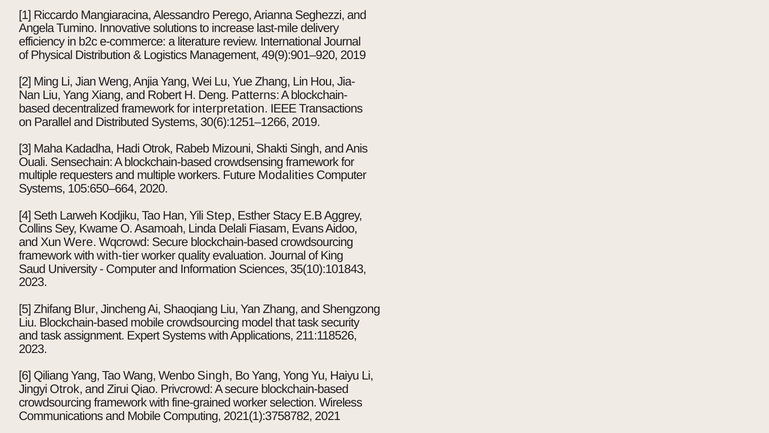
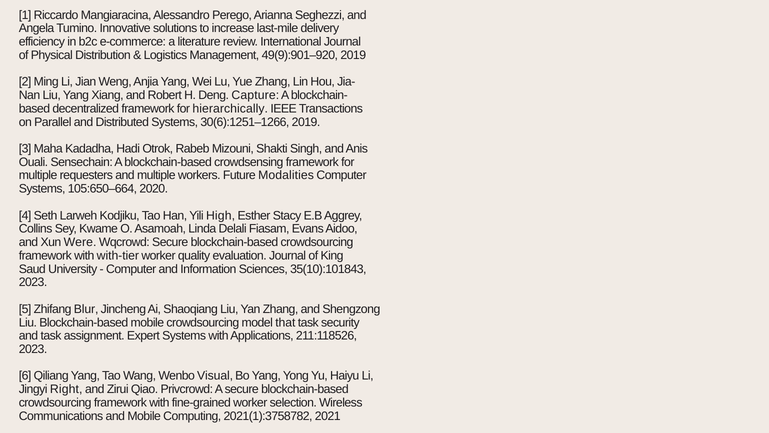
Patterns: Patterns -> Capture
interpretation: interpretation -> hierarchically
Step: Step -> High
Wenbo Singh: Singh -> Visual
Jingyi Otrok: Otrok -> Right
